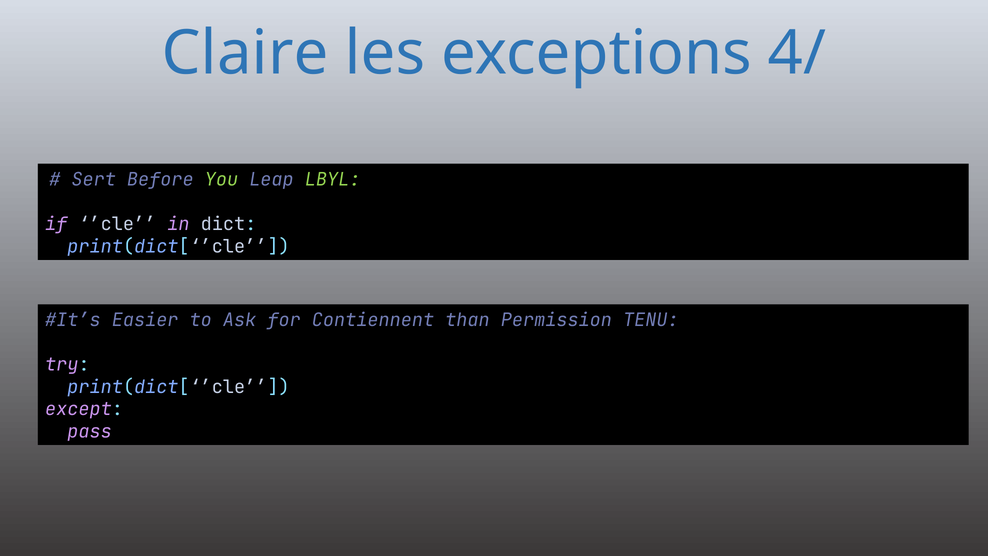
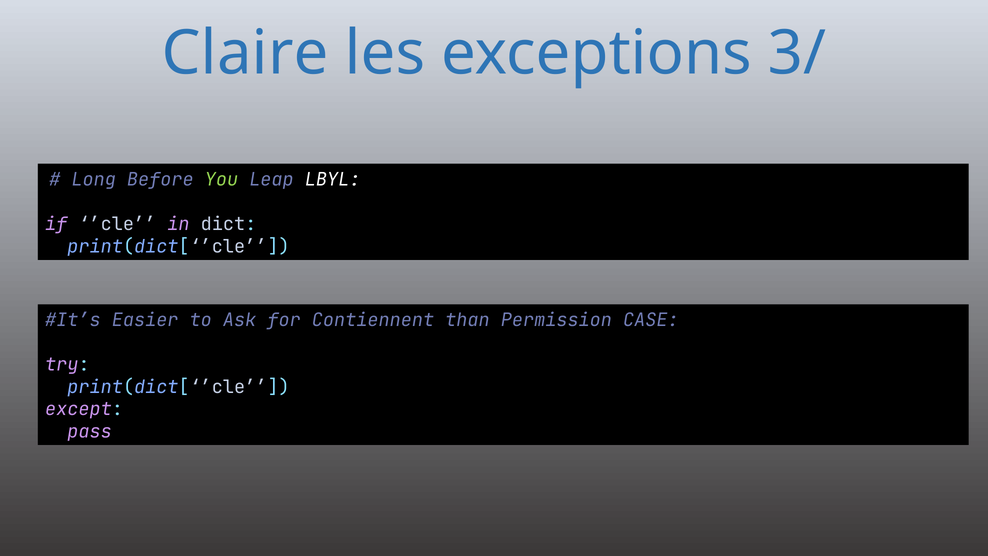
4/: 4/ -> 3/
Sert: Sert -> Long
LBYL colour: light green -> white
TENU: TENU -> CASE
